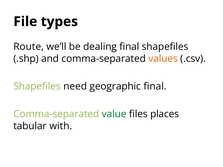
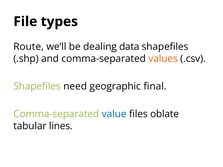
dealing final: final -> data
value colour: green -> blue
places: places -> oblate
with: with -> lines
